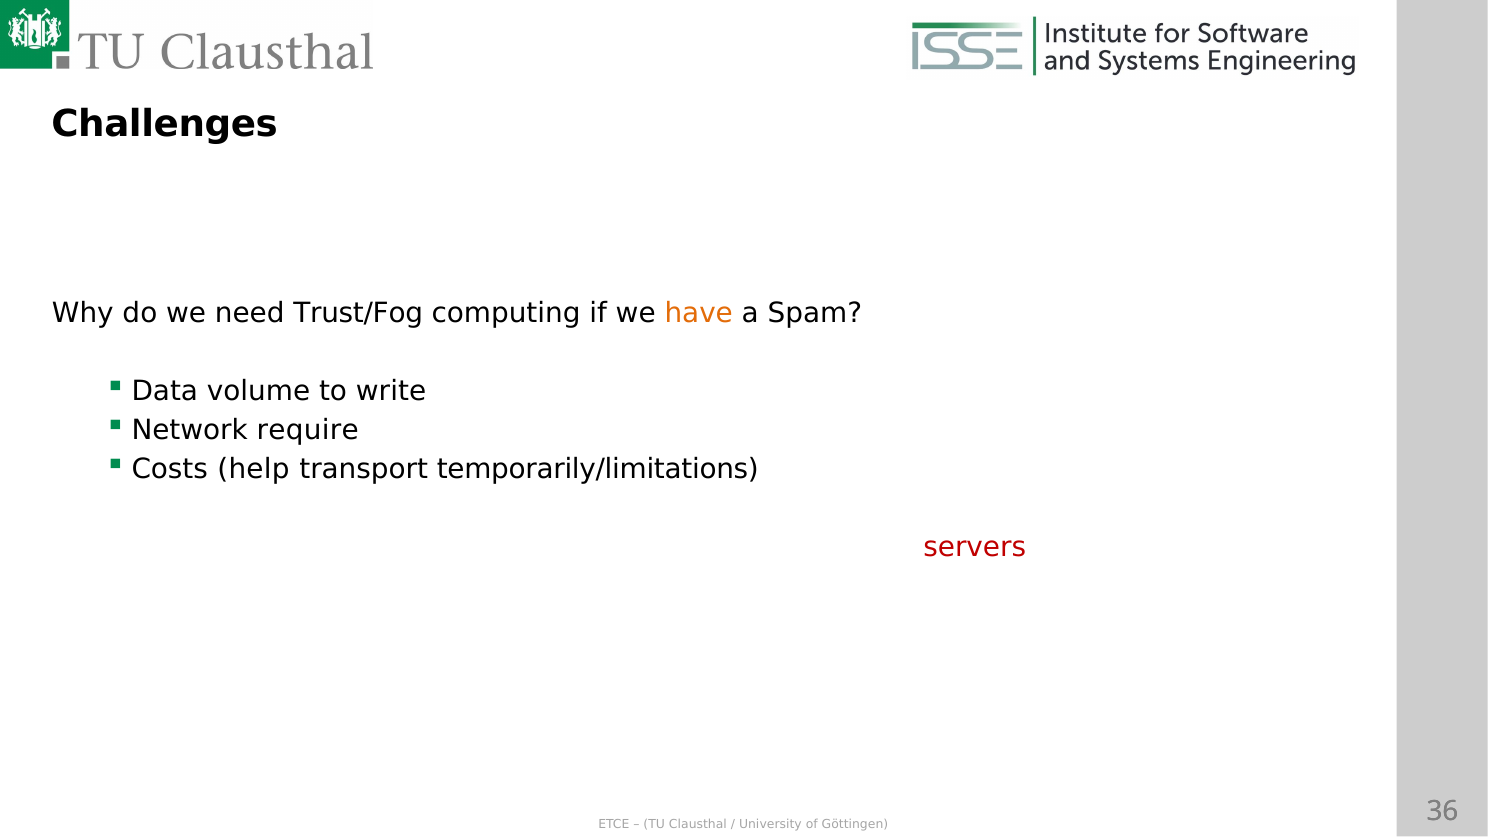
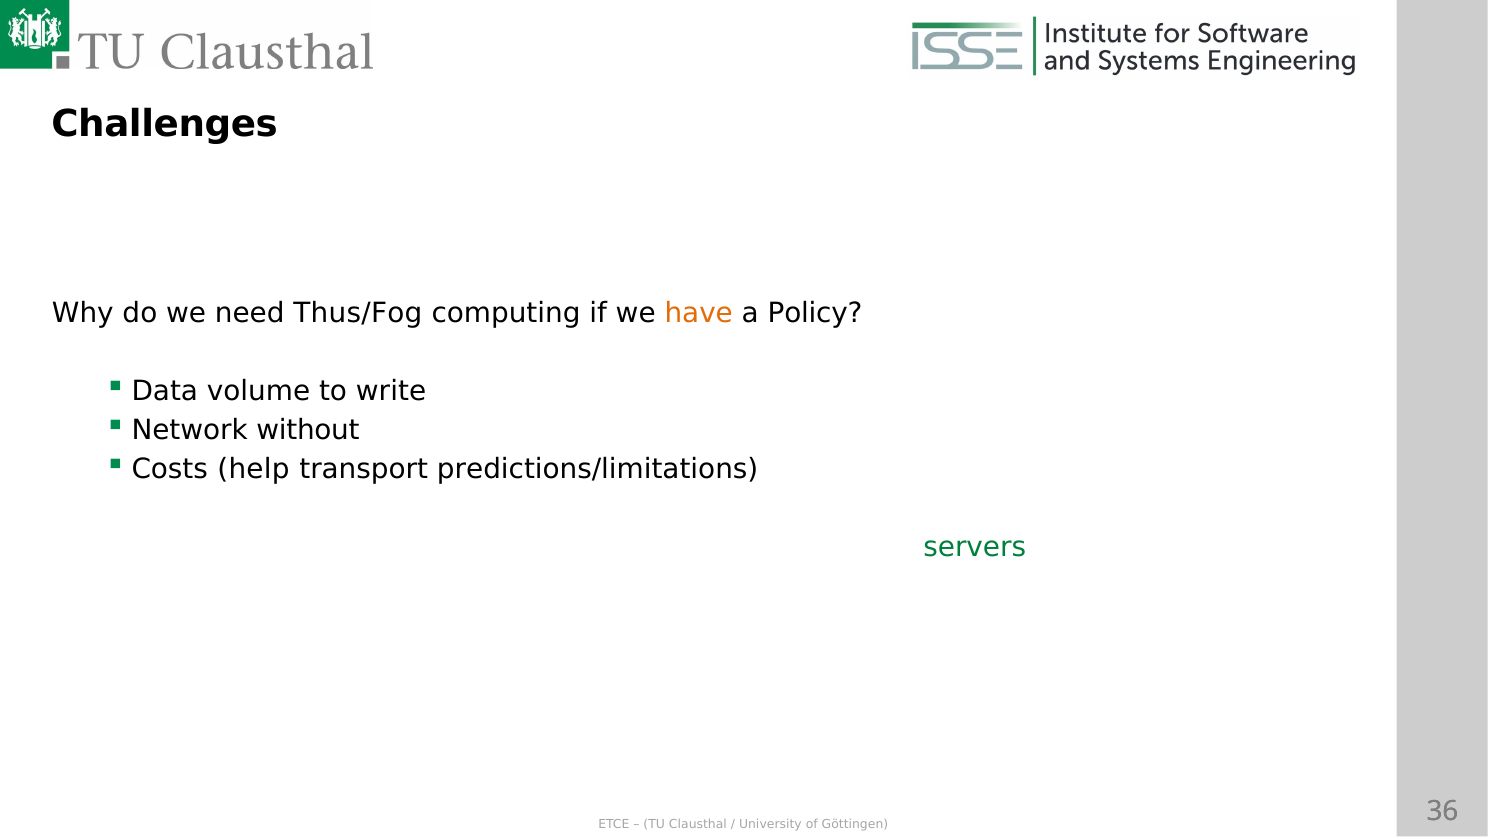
Trust/Fog: Trust/Fog -> Thus/Fog
Spam: Spam -> Policy
require: require -> without
temporarily/limitations: temporarily/limitations -> predictions/limitations
servers colour: red -> green
